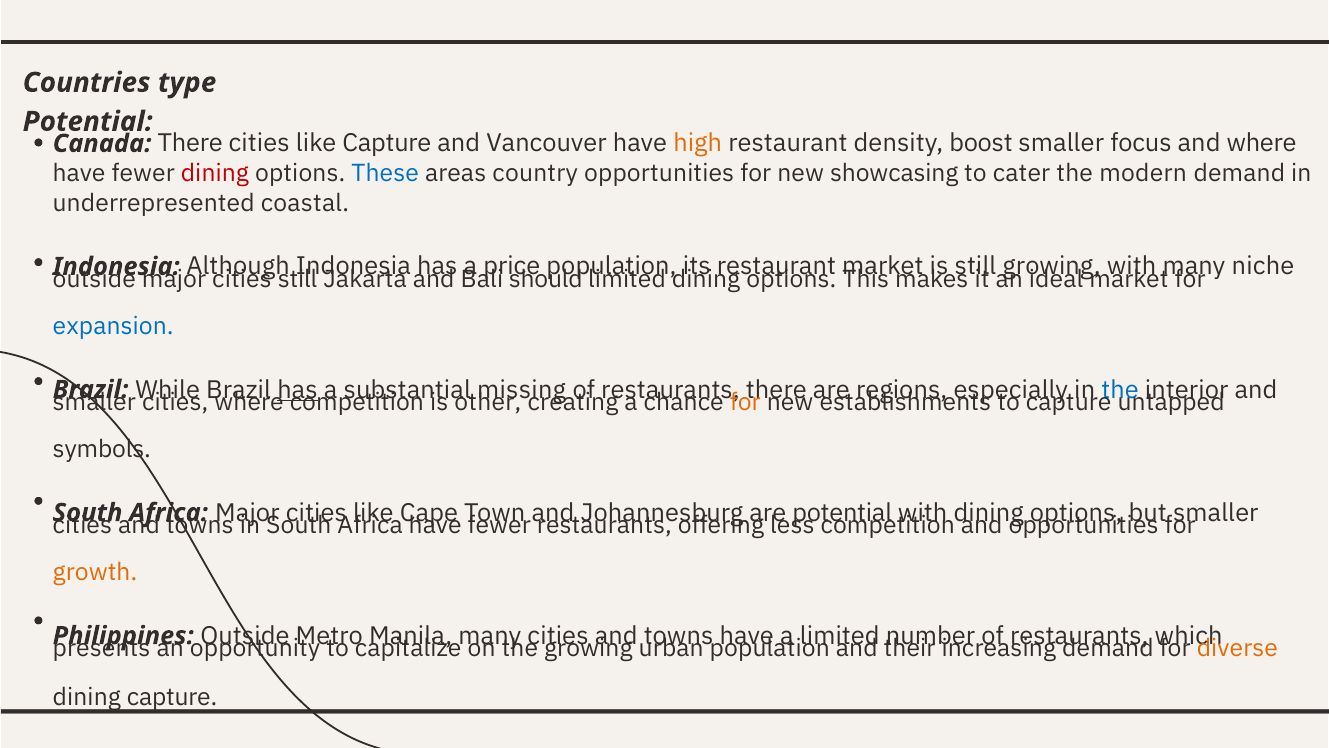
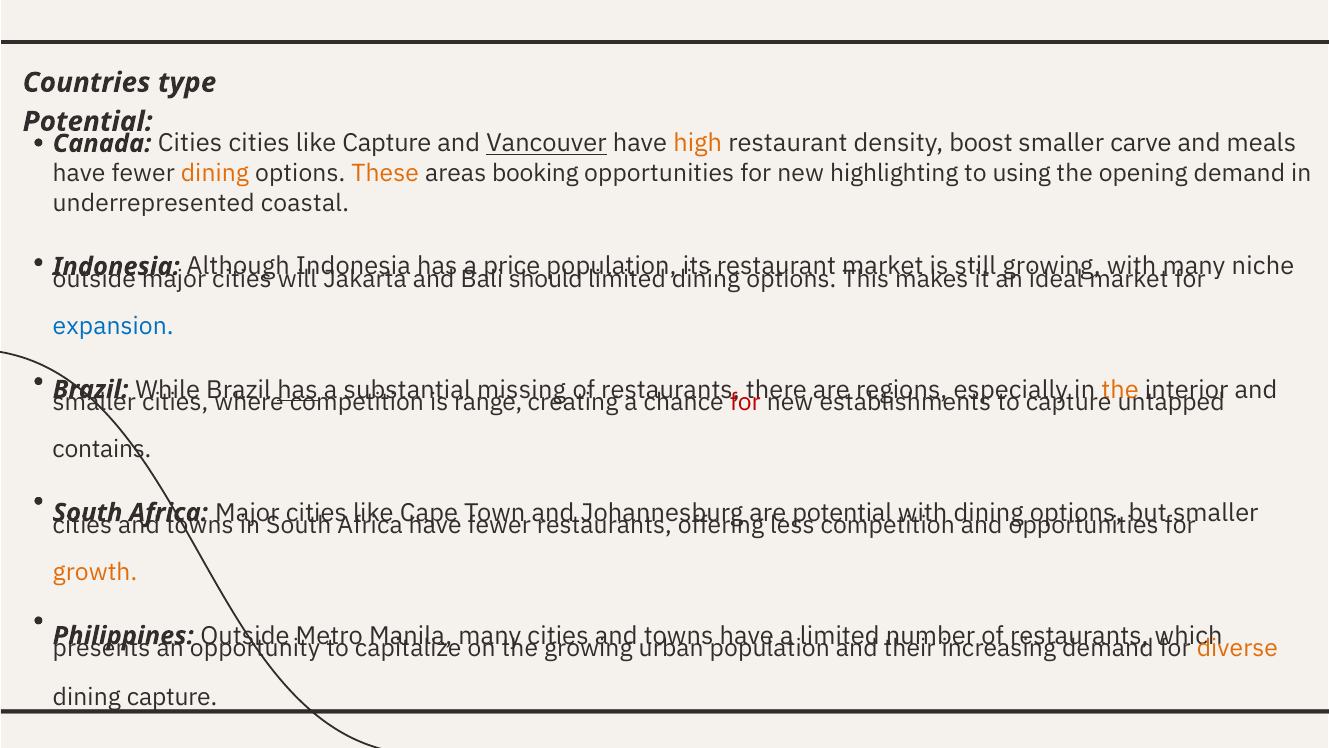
Canada There: There -> Cities
Vancouver underline: none -> present
focus: focus -> carve
and where: where -> meals
dining at (215, 174) colour: red -> orange
These colour: blue -> orange
country: country -> booking
showcasing: showcasing -> highlighting
cater: cater -> using
modern: modern -> opening
still at (298, 279): still -> will
the at (1120, 389) colour: blue -> orange
other: other -> range
for at (745, 402) colour: orange -> red
symbols: symbols -> contains
